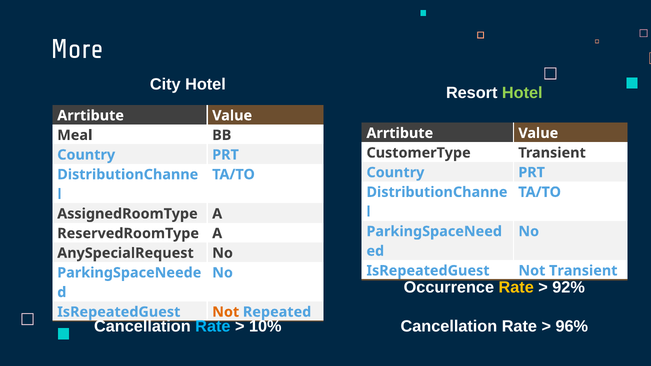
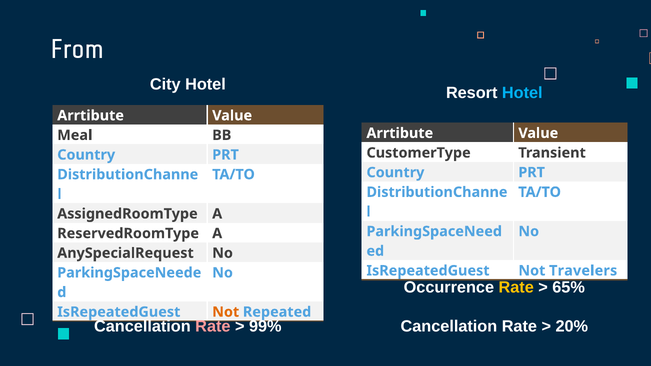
More: More -> From
Hotel at (522, 93) colour: light green -> light blue
Not Transient: Transient -> Travelers
92%: 92% -> 65%
Rate at (213, 326) colour: light blue -> pink
10%: 10% -> 99%
96% at (572, 326): 96% -> 20%
